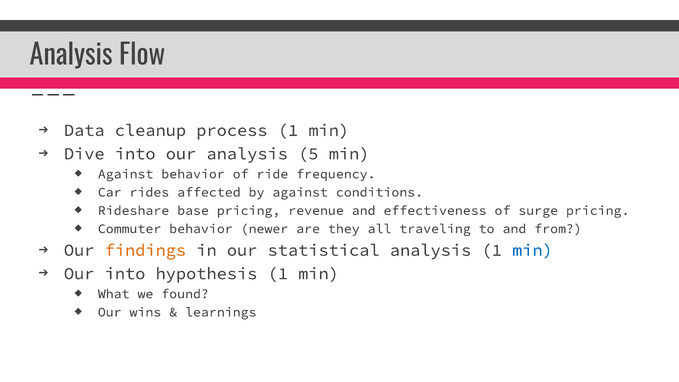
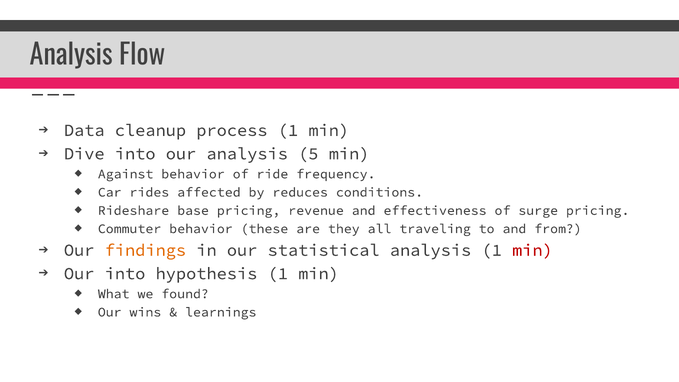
by against: against -> reduces
newer: newer -> these
min at (532, 250) colour: blue -> red
